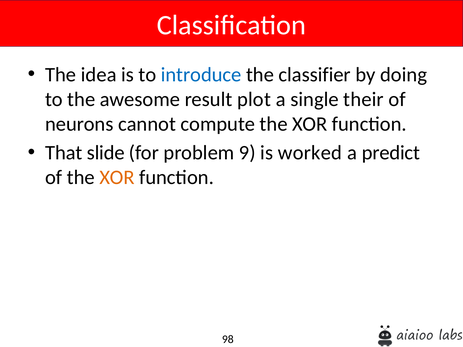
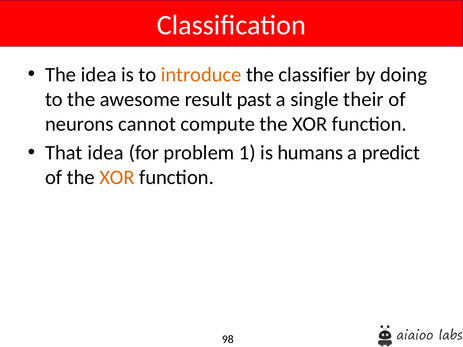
introduce colour: blue -> orange
plot: plot -> past
That slide: slide -> idea
9: 9 -> 1
worked: worked -> humans
